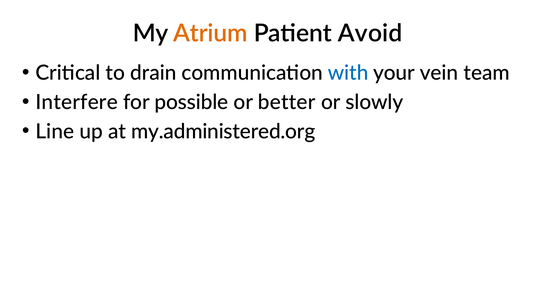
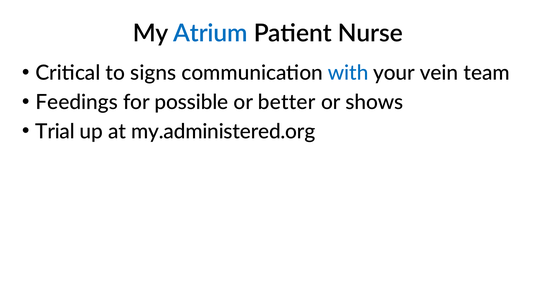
Atrium colour: orange -> blue
Avoid: Avoid -> Nurse
drain: drain -> signs
Interfere: Interfere -> Feedings
slowly: slowly -> shows
Line: Line -> Trial
